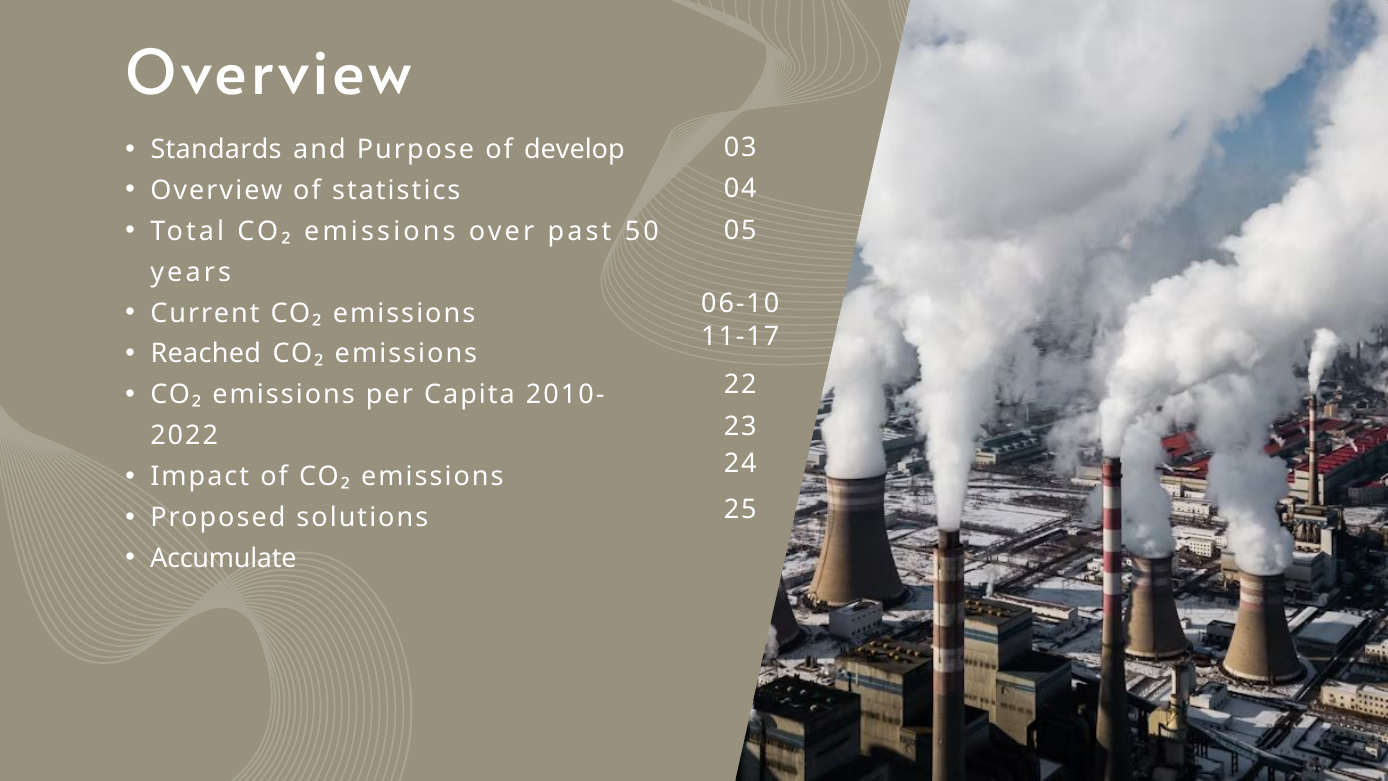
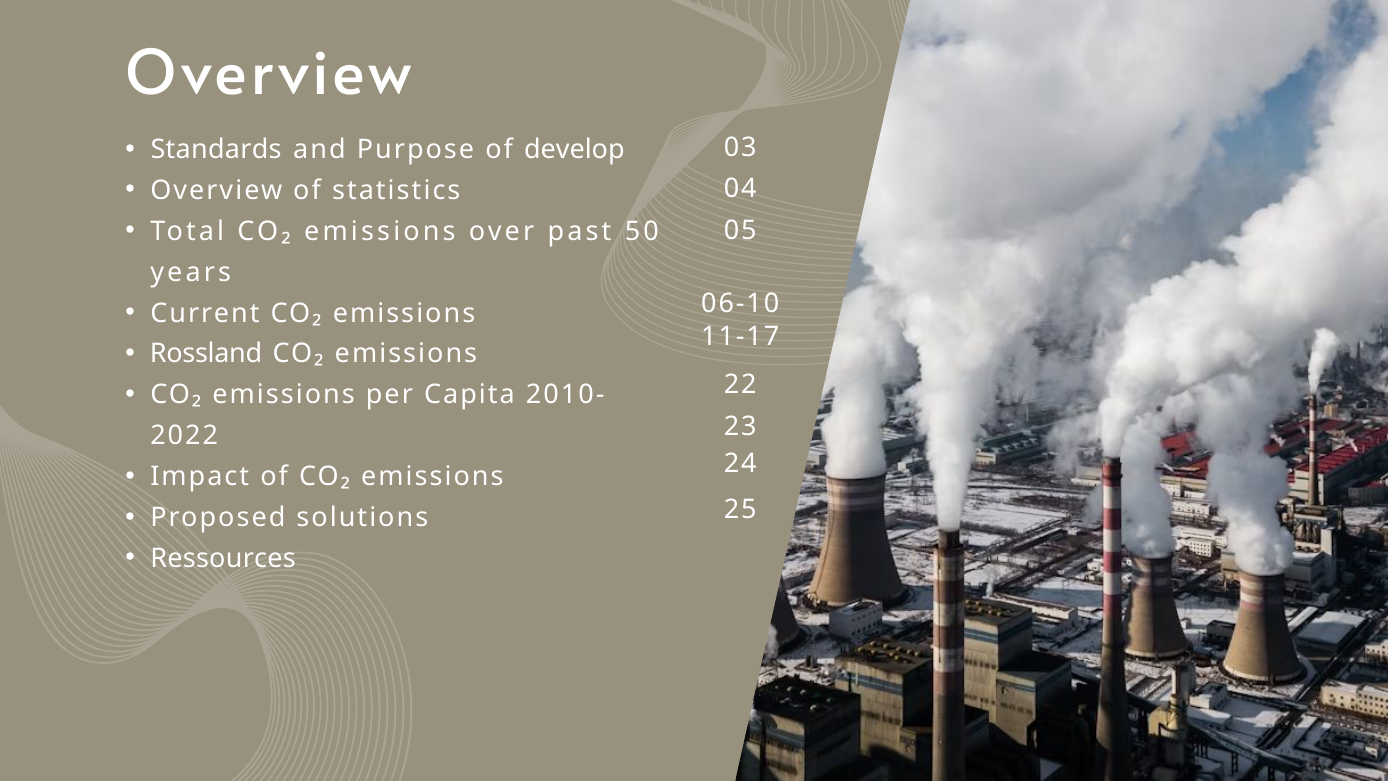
Reached: Reached -> Rossland
Accumulate: Accumulate -> Ressources
